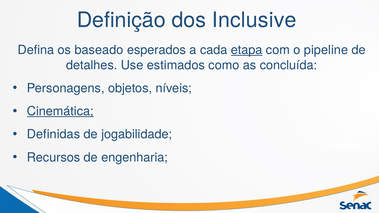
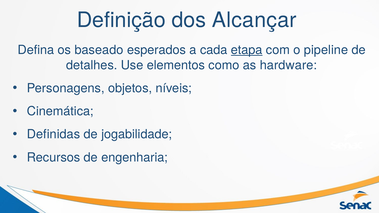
Inclusive: Inclusive -> Alcançar
estimados: estimados -> elementos
concluída: concluída -> hardware
Cinemática underline: present -> none
